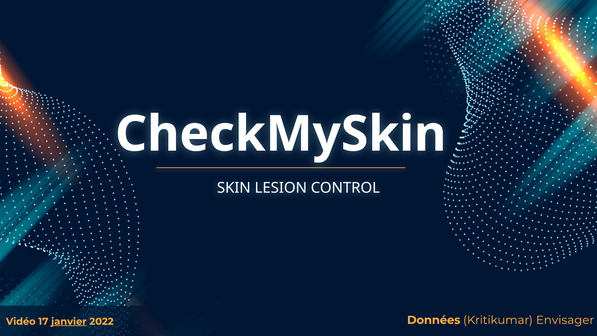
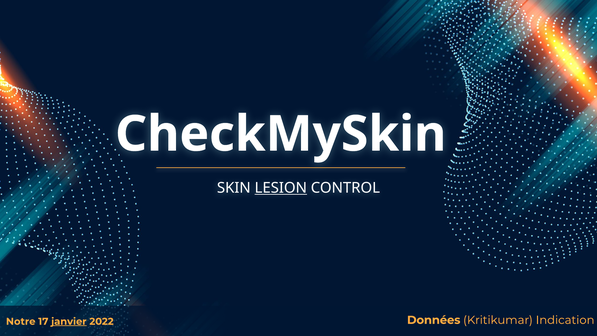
LESION underline: none -> present
Envisager: Envisager -> Indication
Vidéo: Vidéo -> Notre
